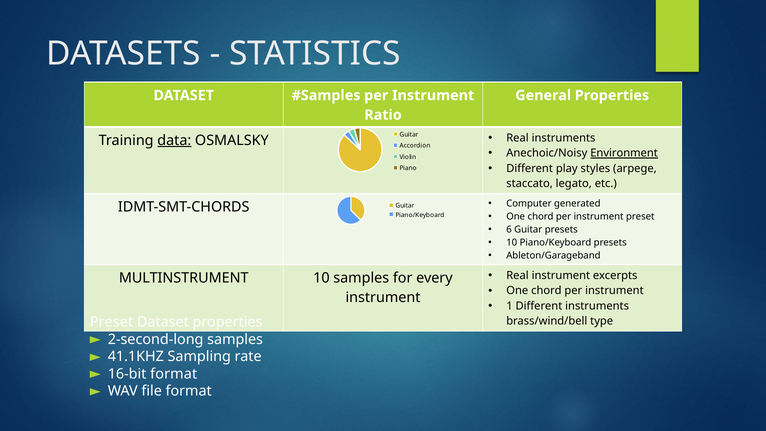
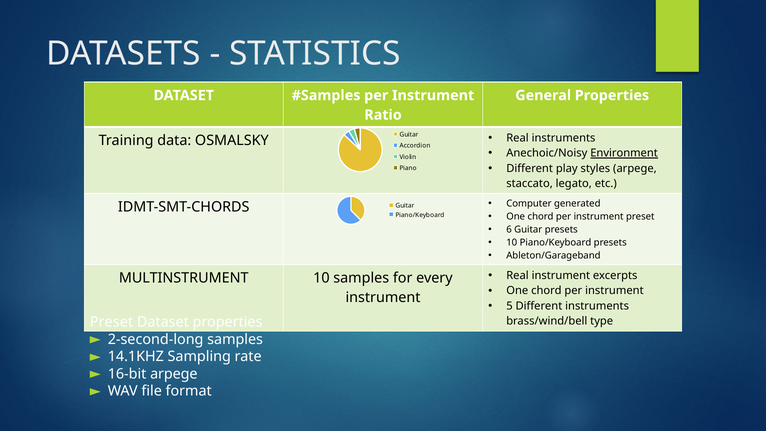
data underline: present -> none
1: 1 -> 5
41.1KHZ: 41.1KHZ -> 14.1KHZ
16-bit format: format -> arpege
